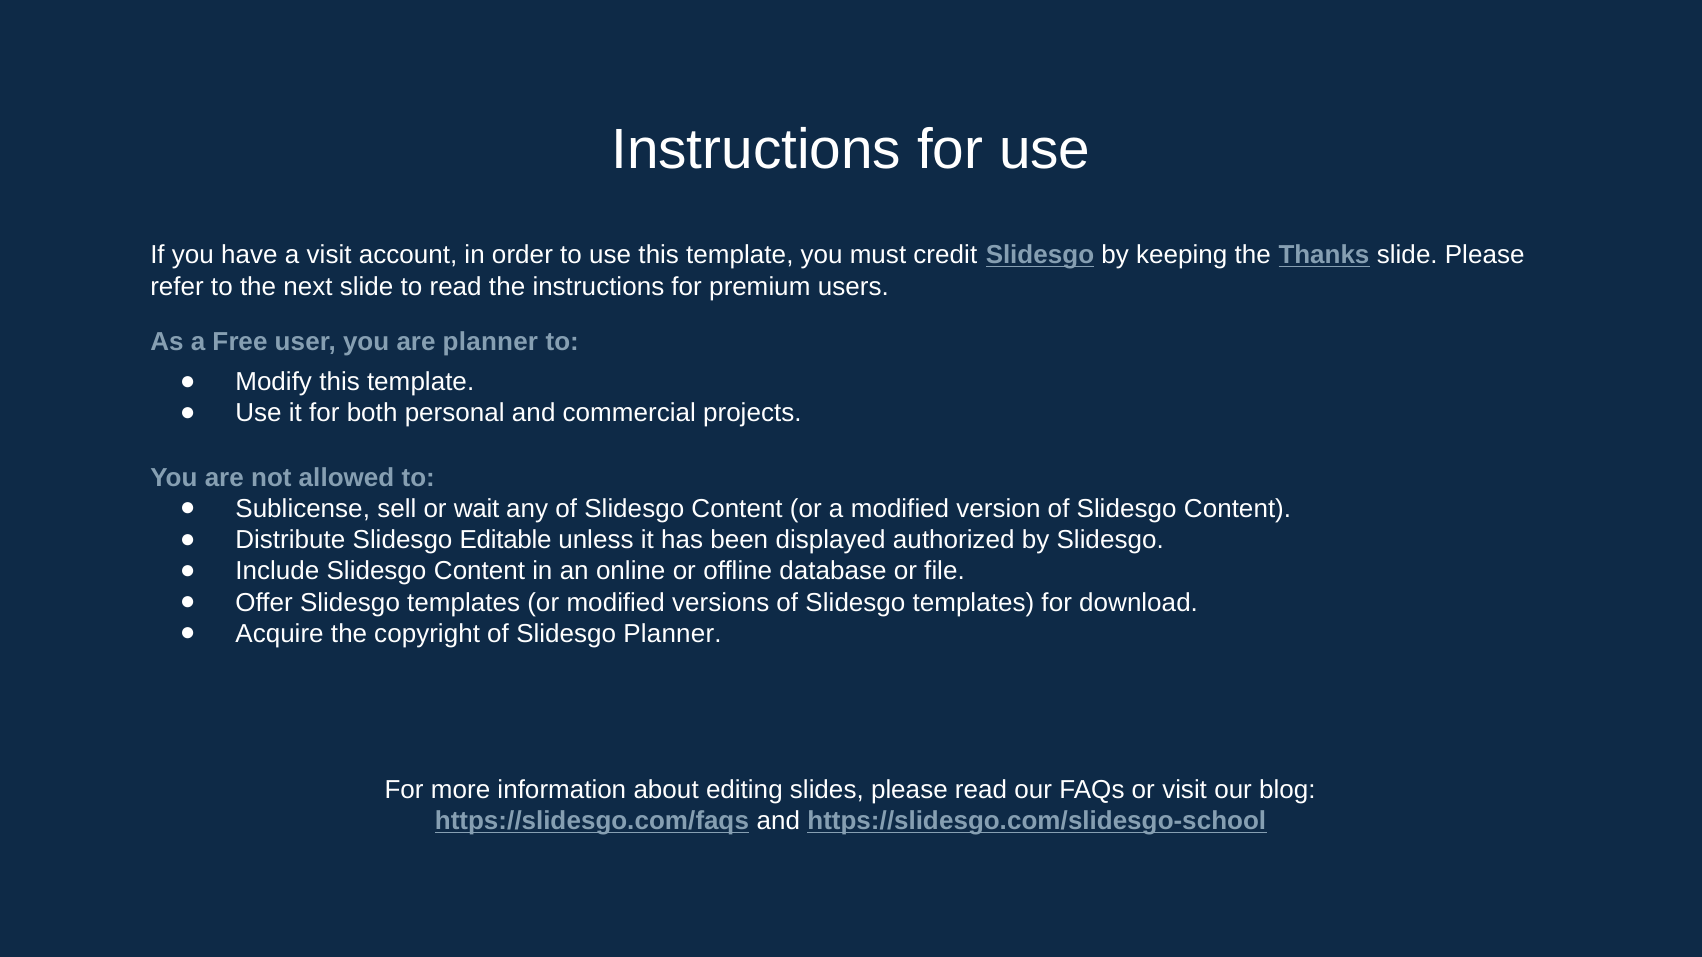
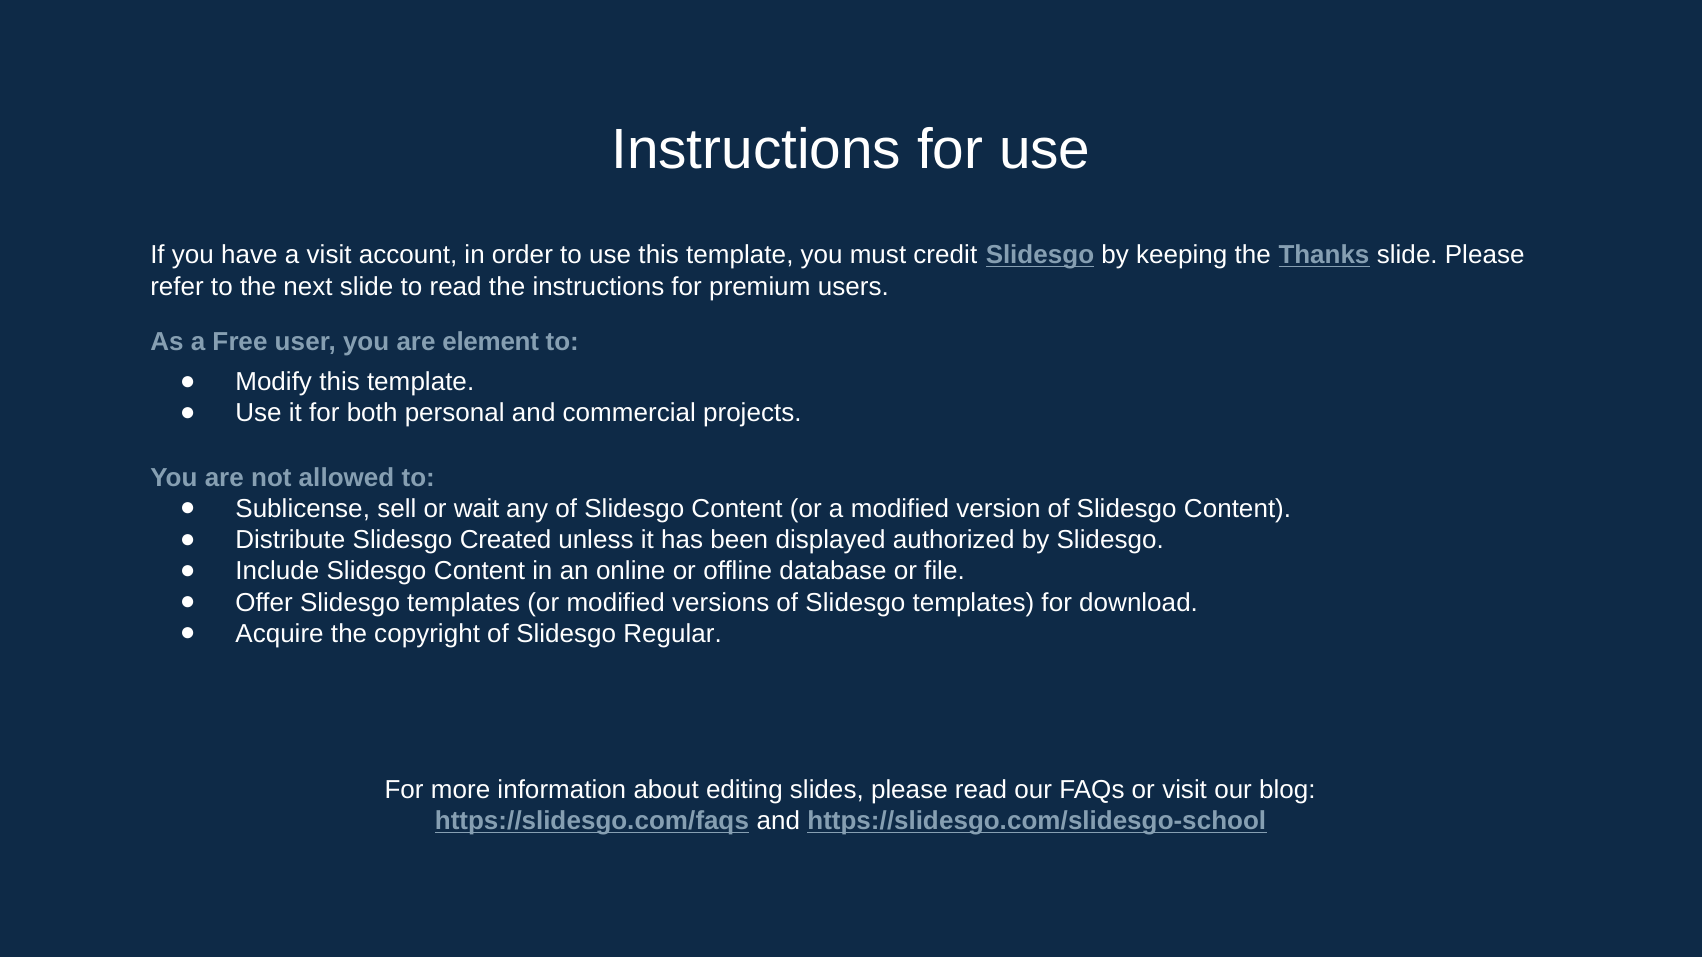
are planner: planner -> element
Editable: Editable -> Created
Slidesgo Planner: Planner -> Regular
